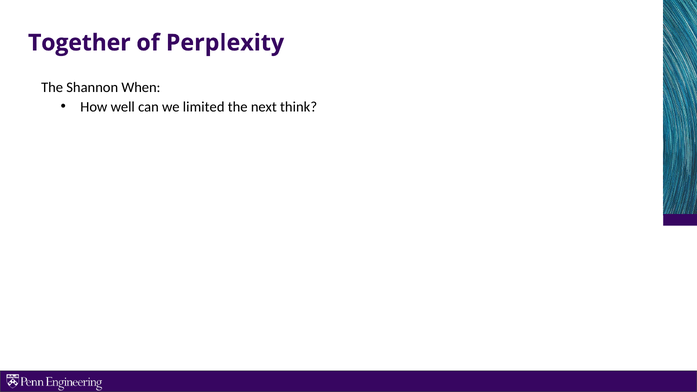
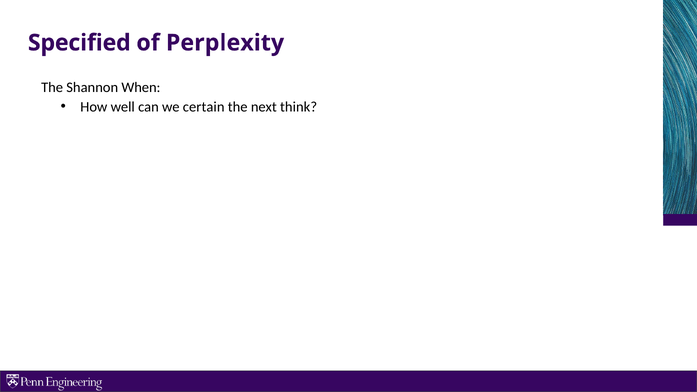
Together: Together -> Specified
limited: limited -> certain
